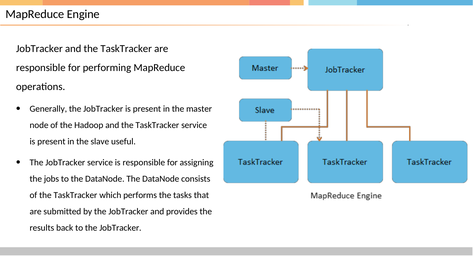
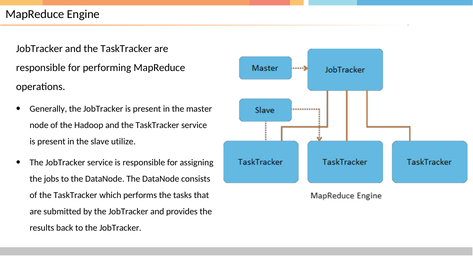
useful: useful -> utilize
